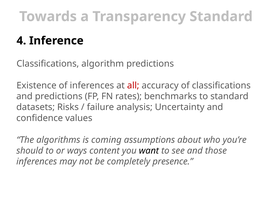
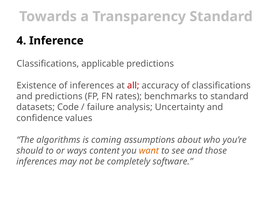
algorithm: algorithm -> applicable
Risks: Risks -> Code
want colour: black -> orange
presence: presence -> software
